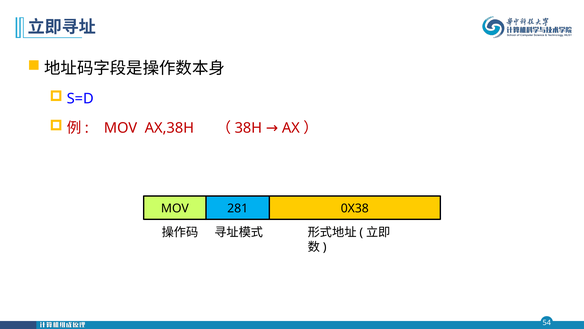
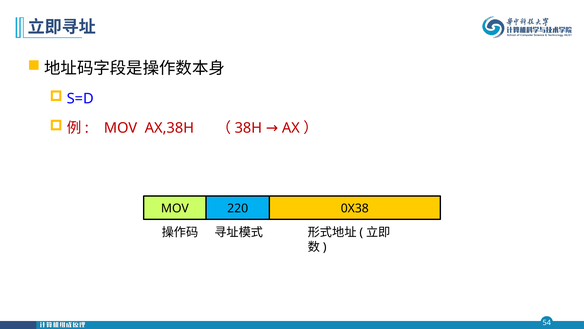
281: 281 -> 220
